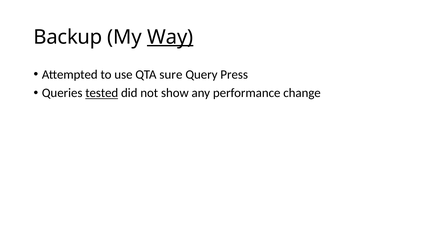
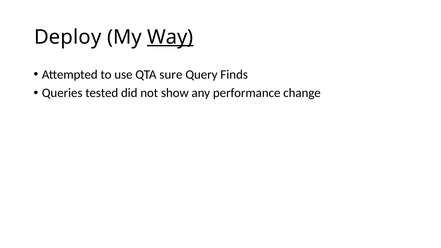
Backup: Backup -> Deploy
Press: Press -> Finds
tested underline: present -> none
